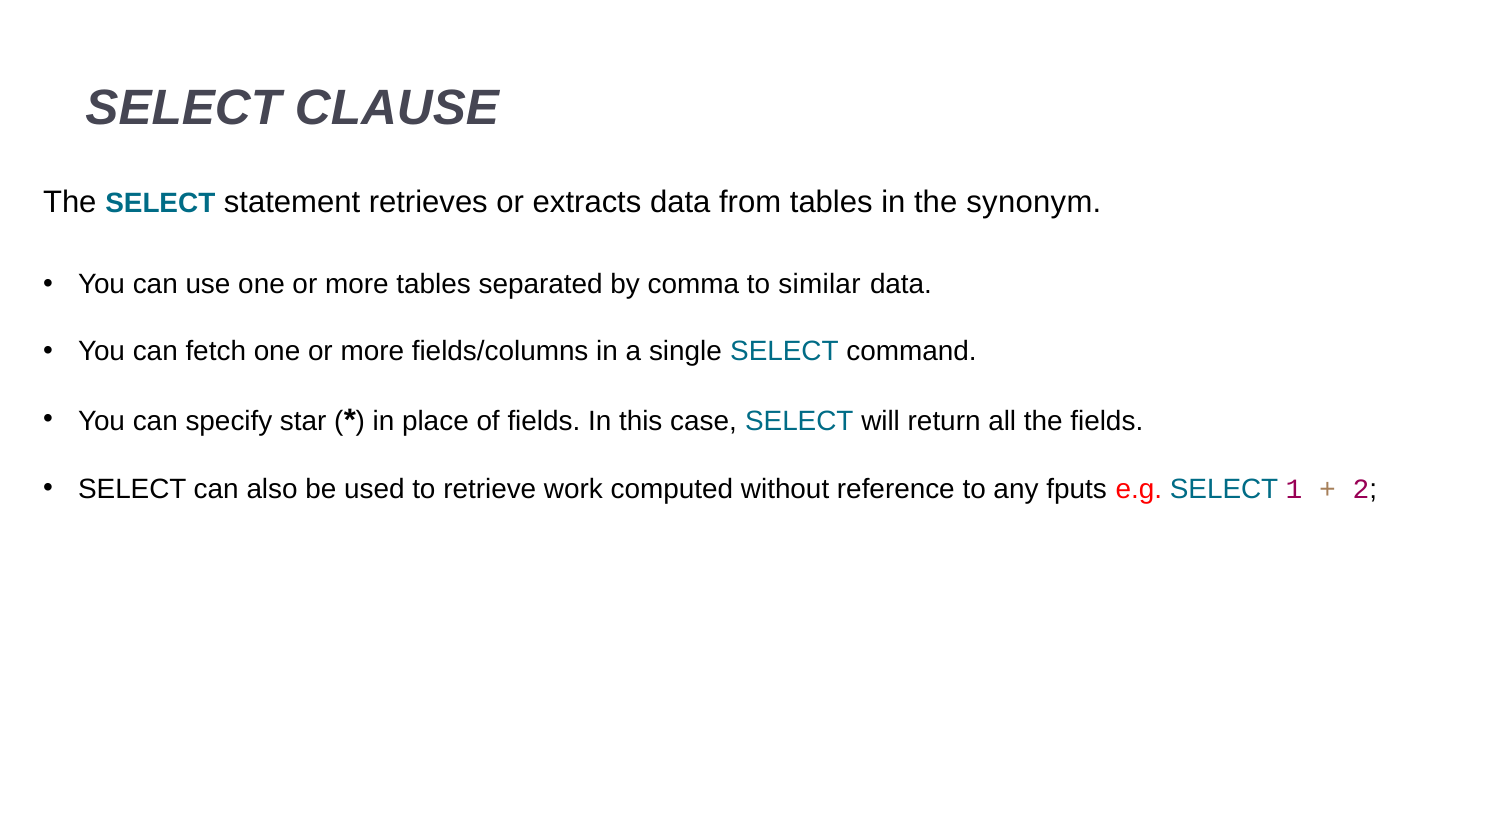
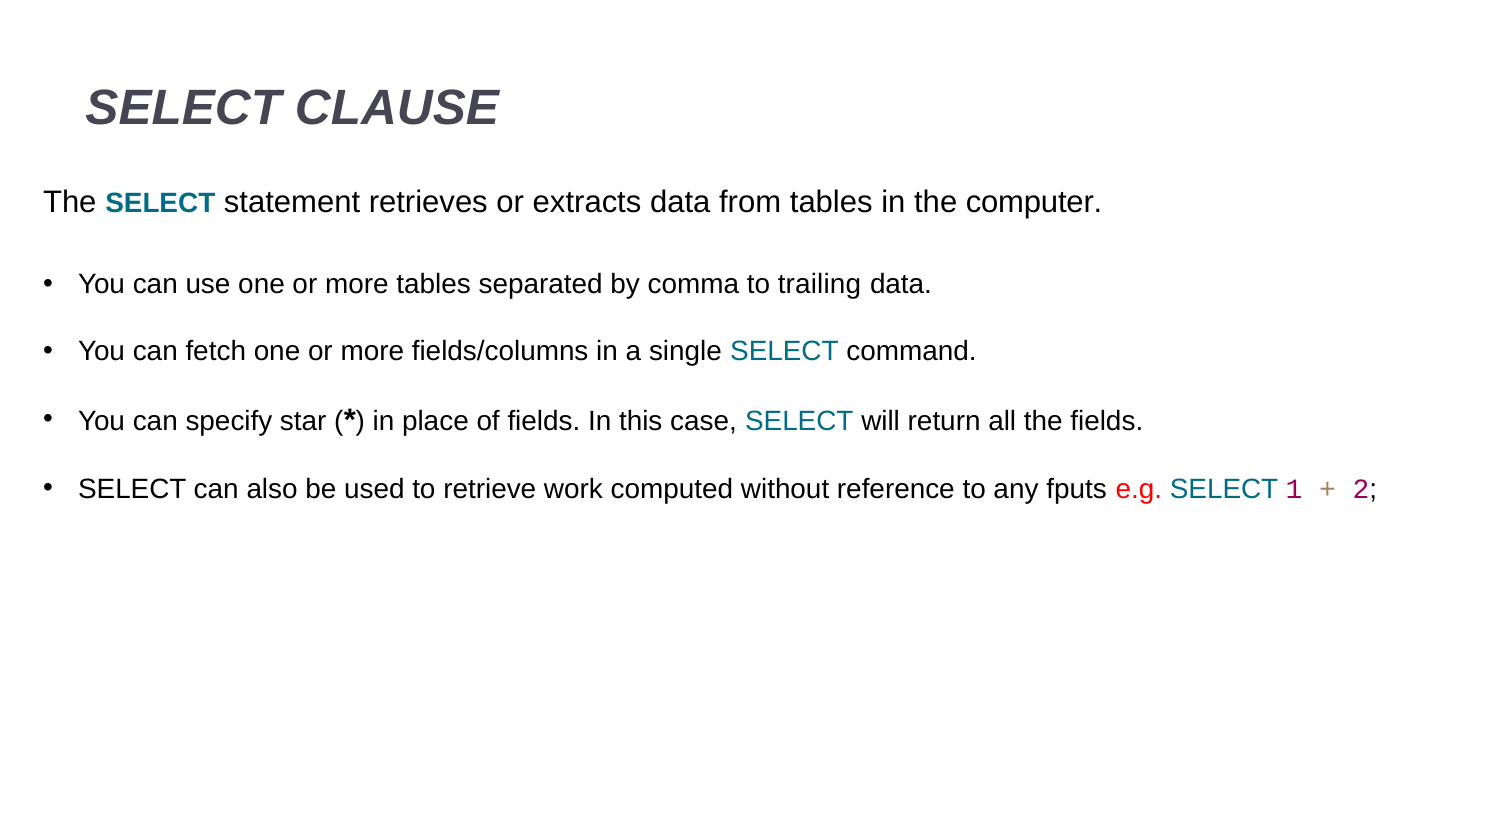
synonym: synonym -> computer
similar: similar -> trailing
